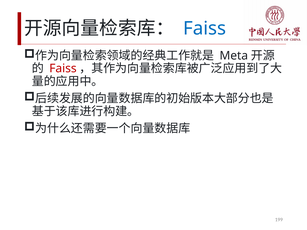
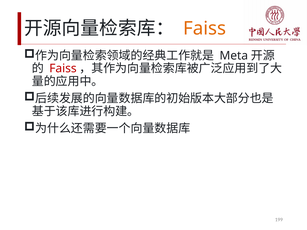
Faiss at (205, 29) colour: blue -> orange
